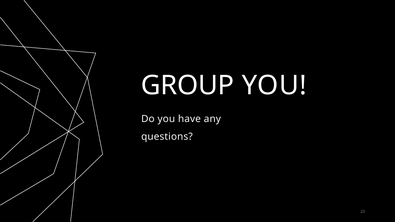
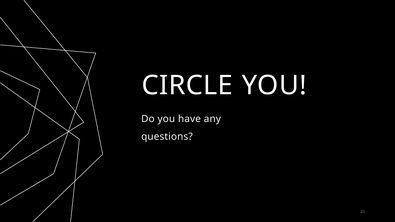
GROUP: GROUP -> CIRCLE
